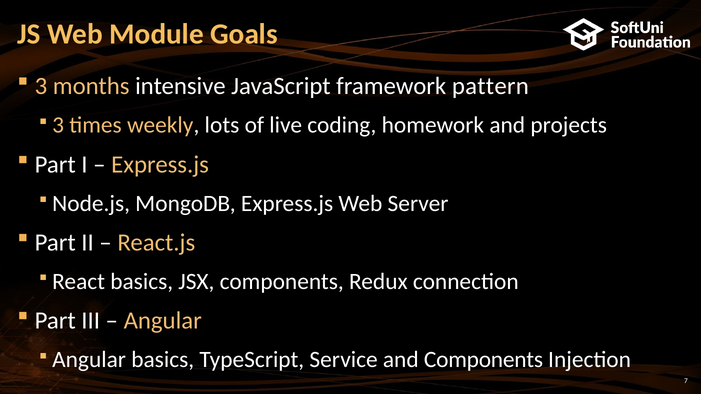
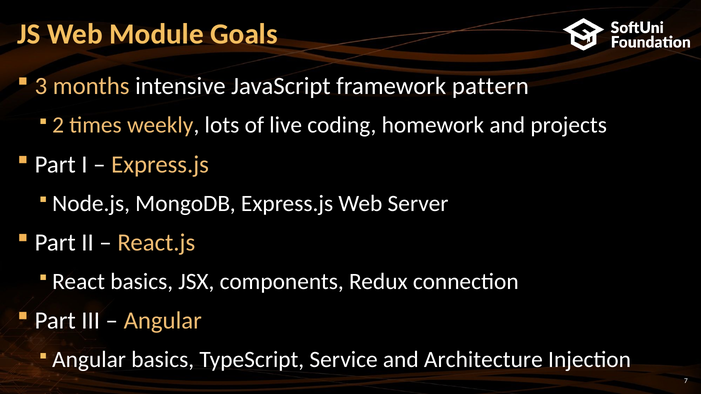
3 at (58, 125): 3 -> 2
and Components: Components -> Architecture
